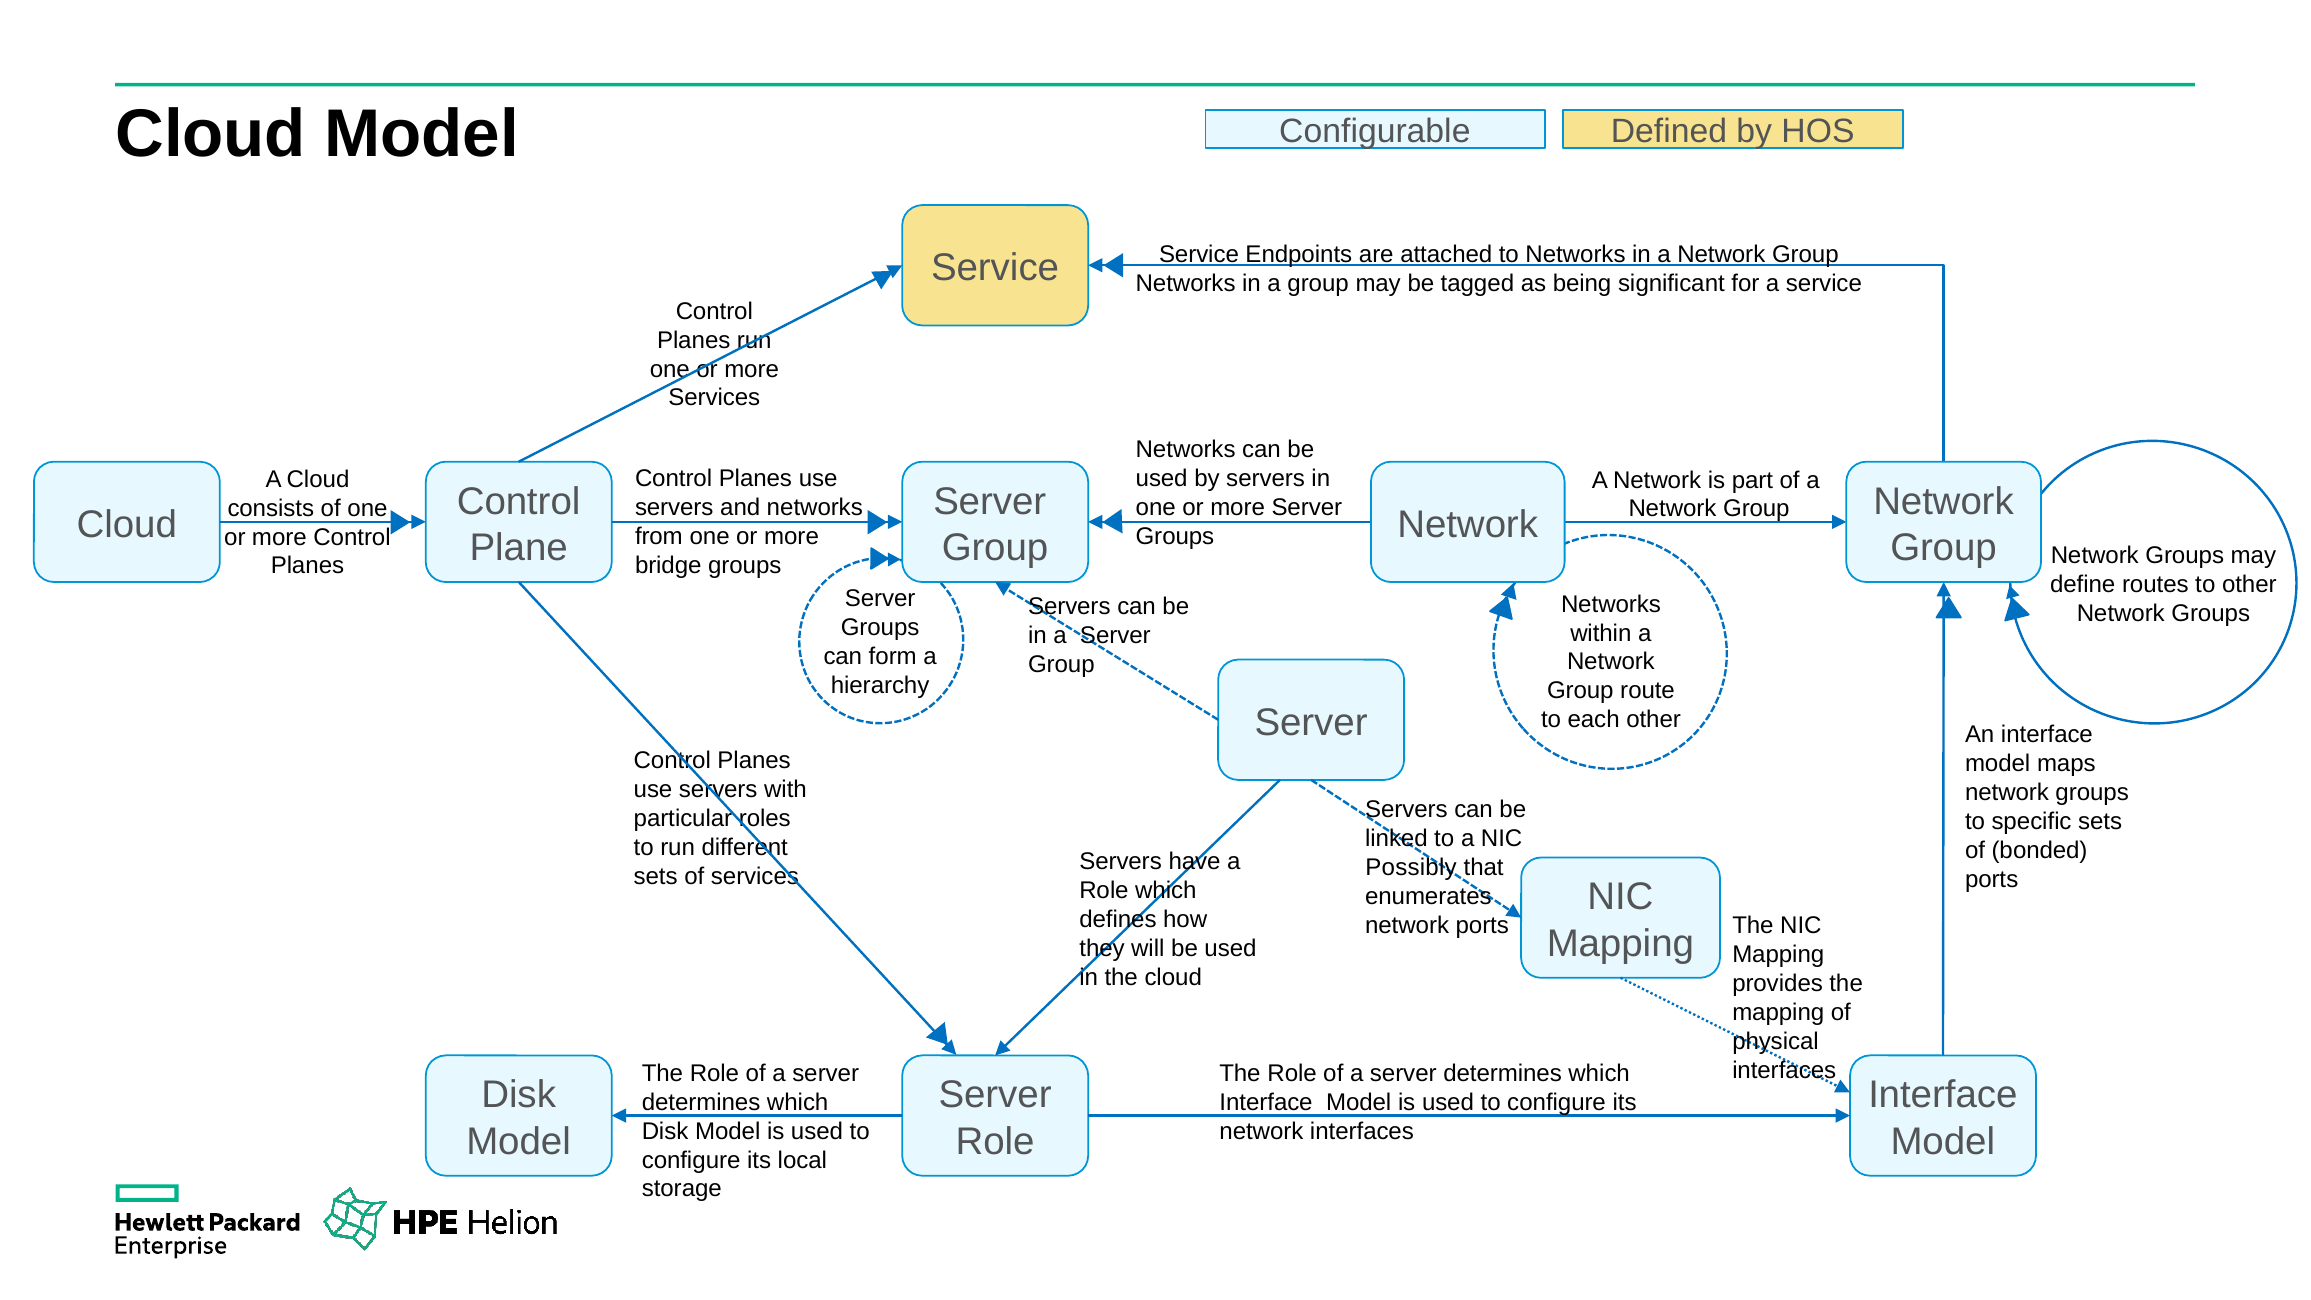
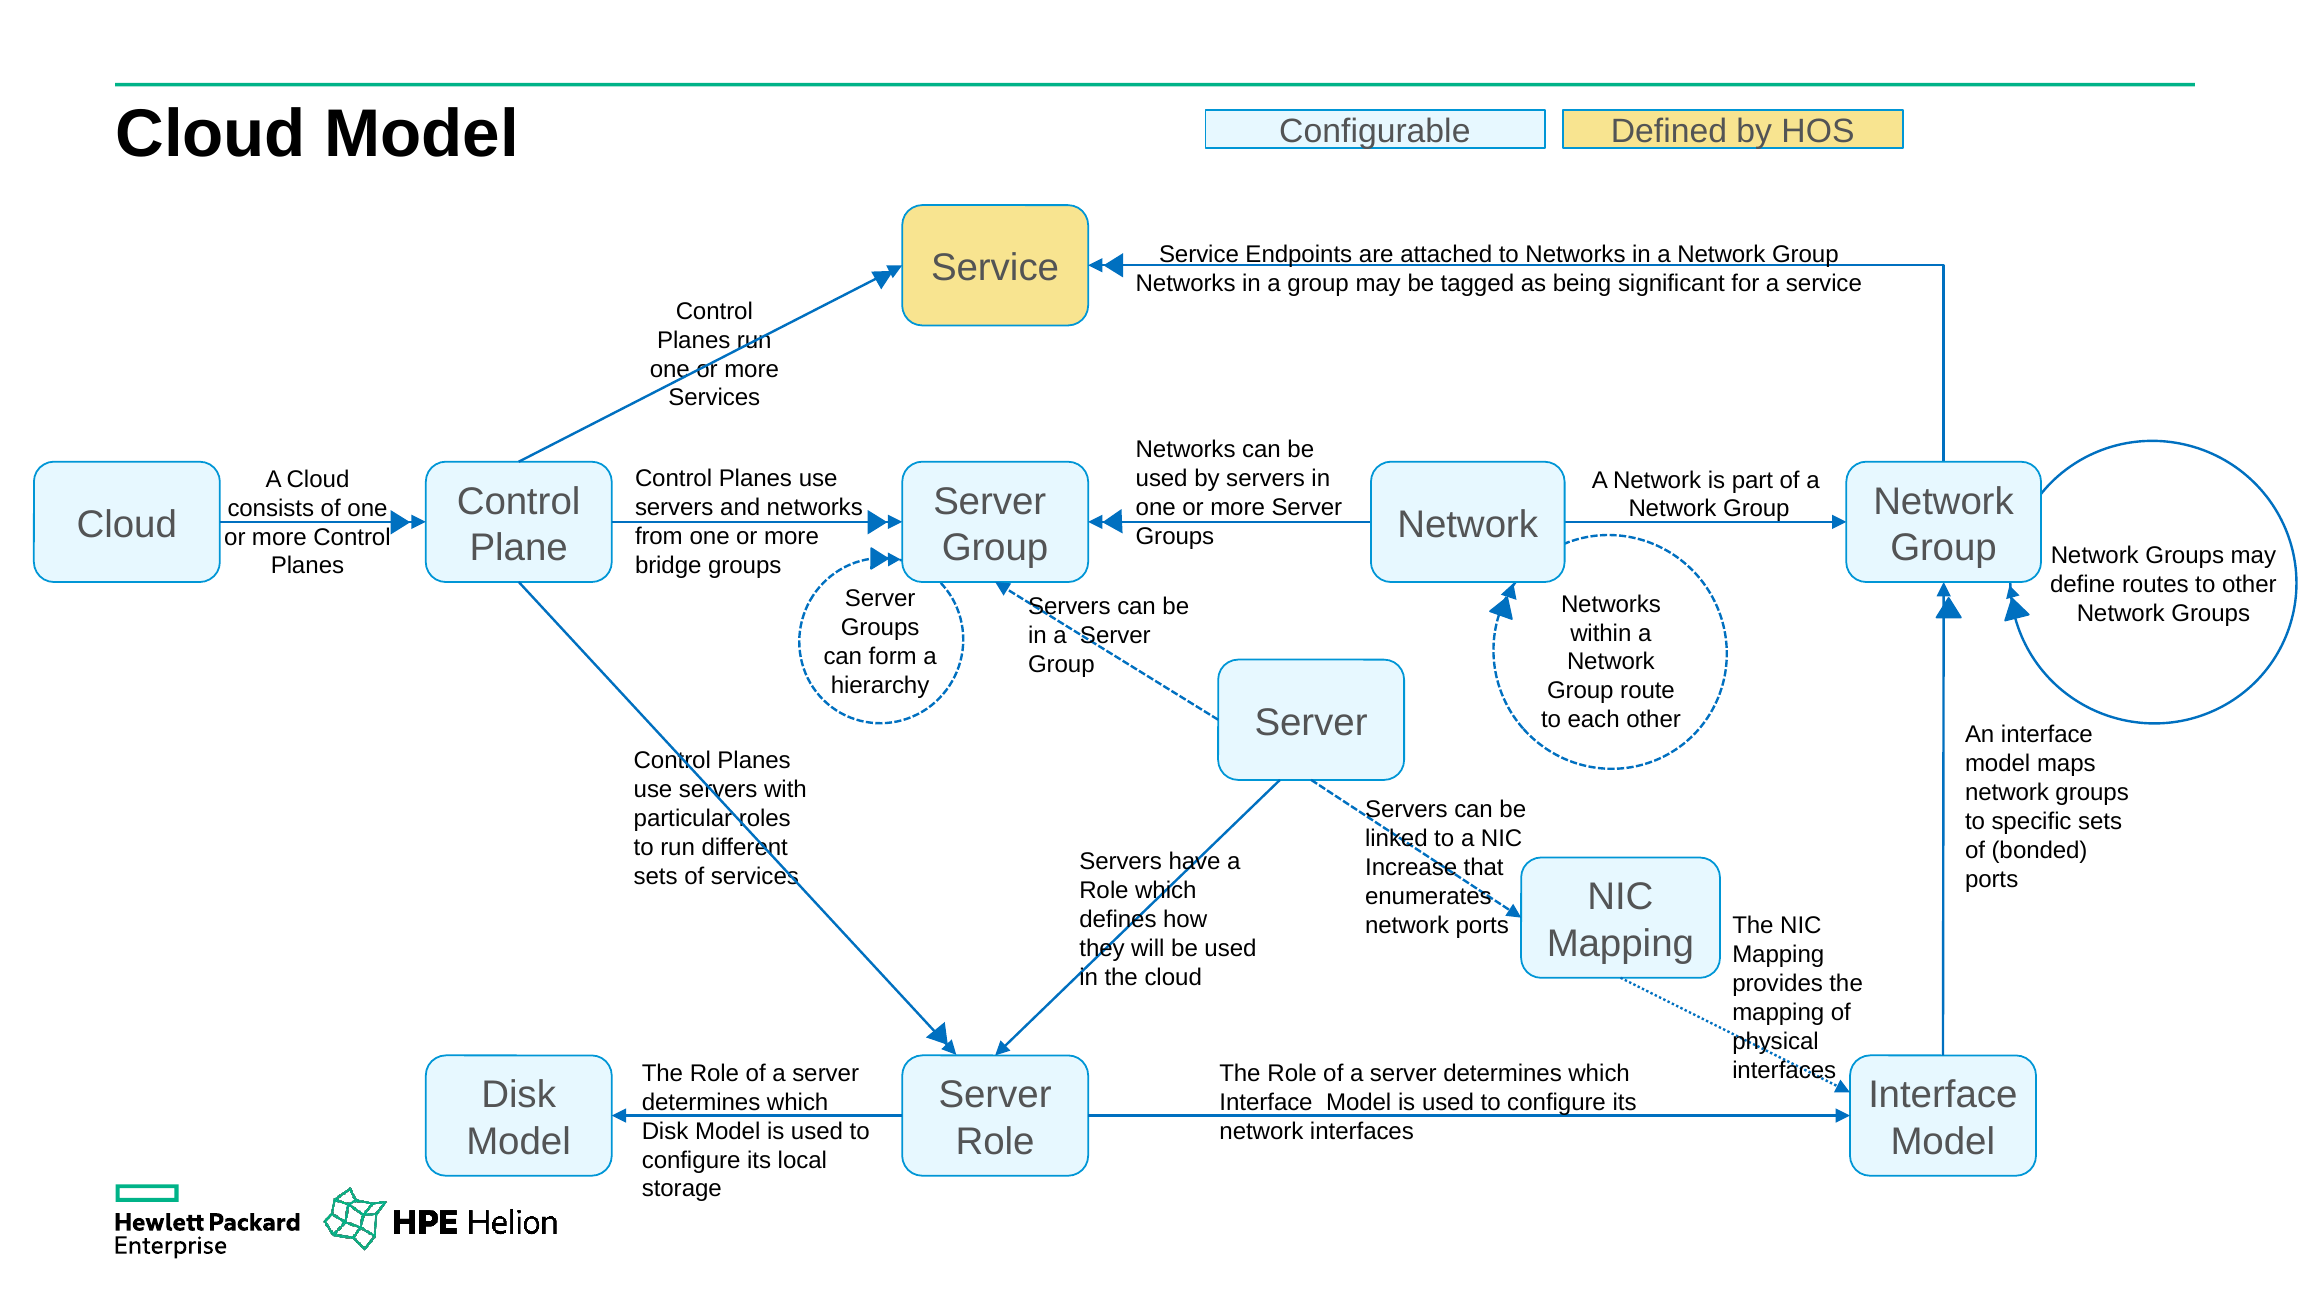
Possibly: Possibly -> Increase
